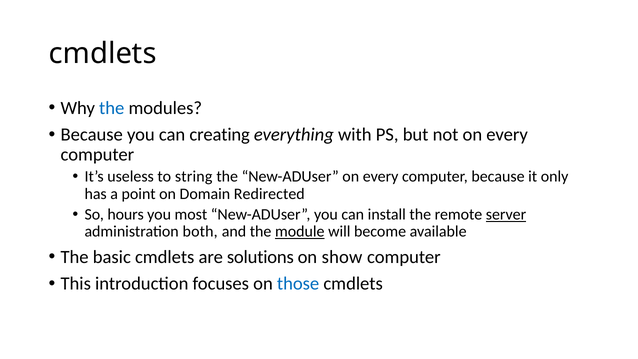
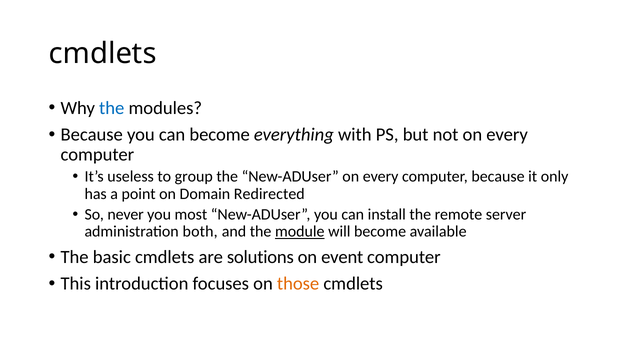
can creating: creating -> become
string: string -> group
hours: hours -> never
server underline: present -> none
show: show -> event
those colour: blue -> orange
